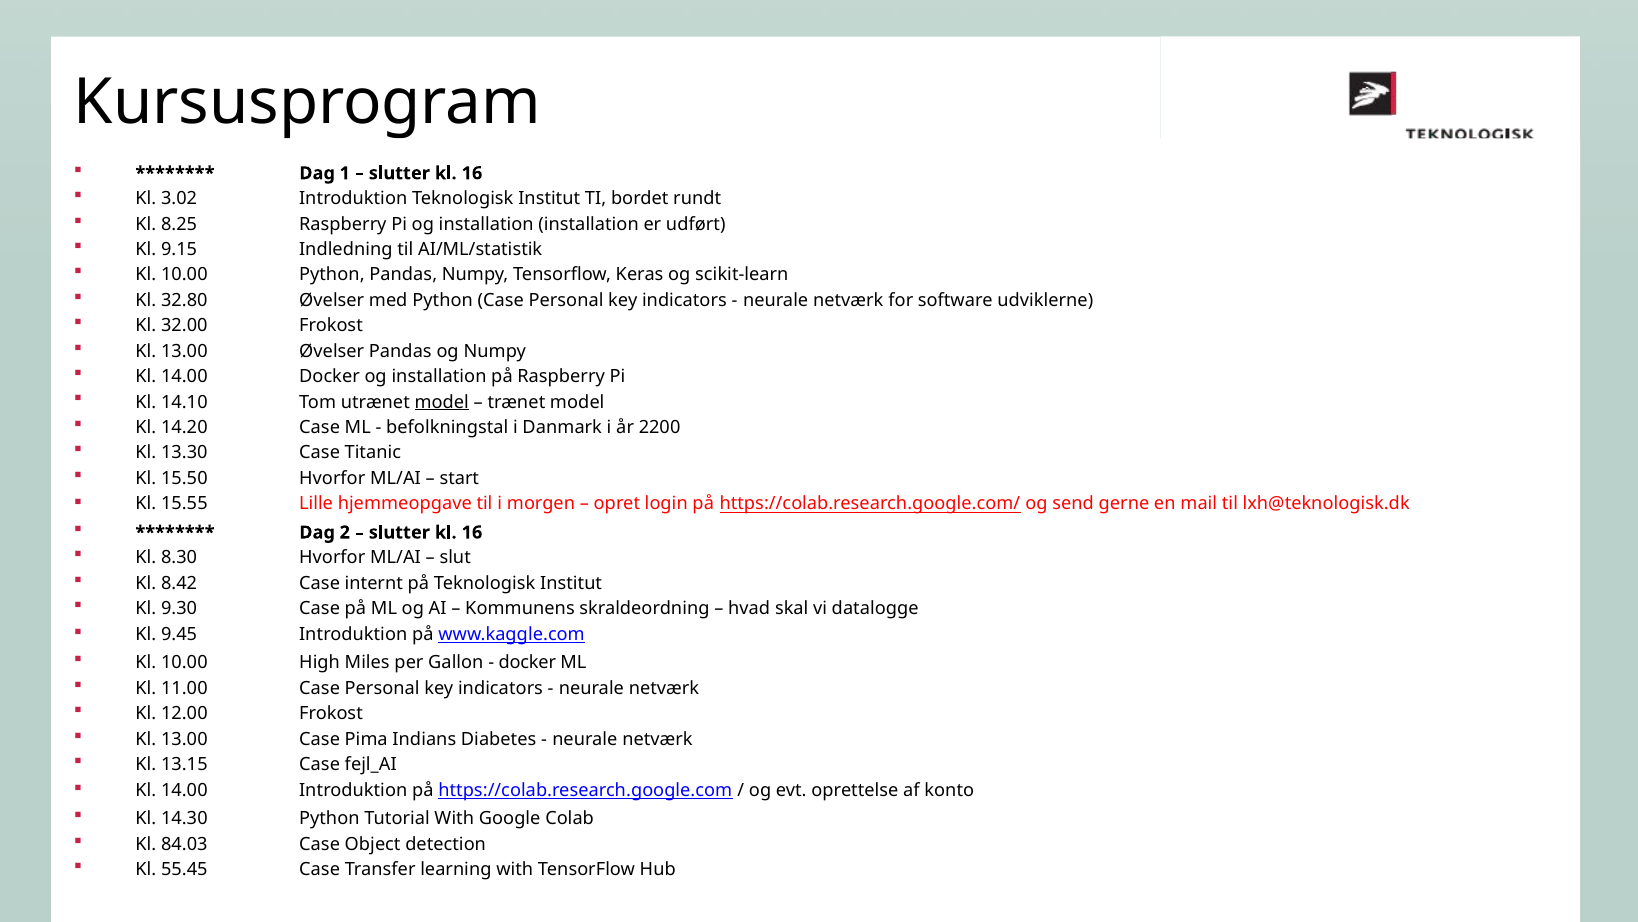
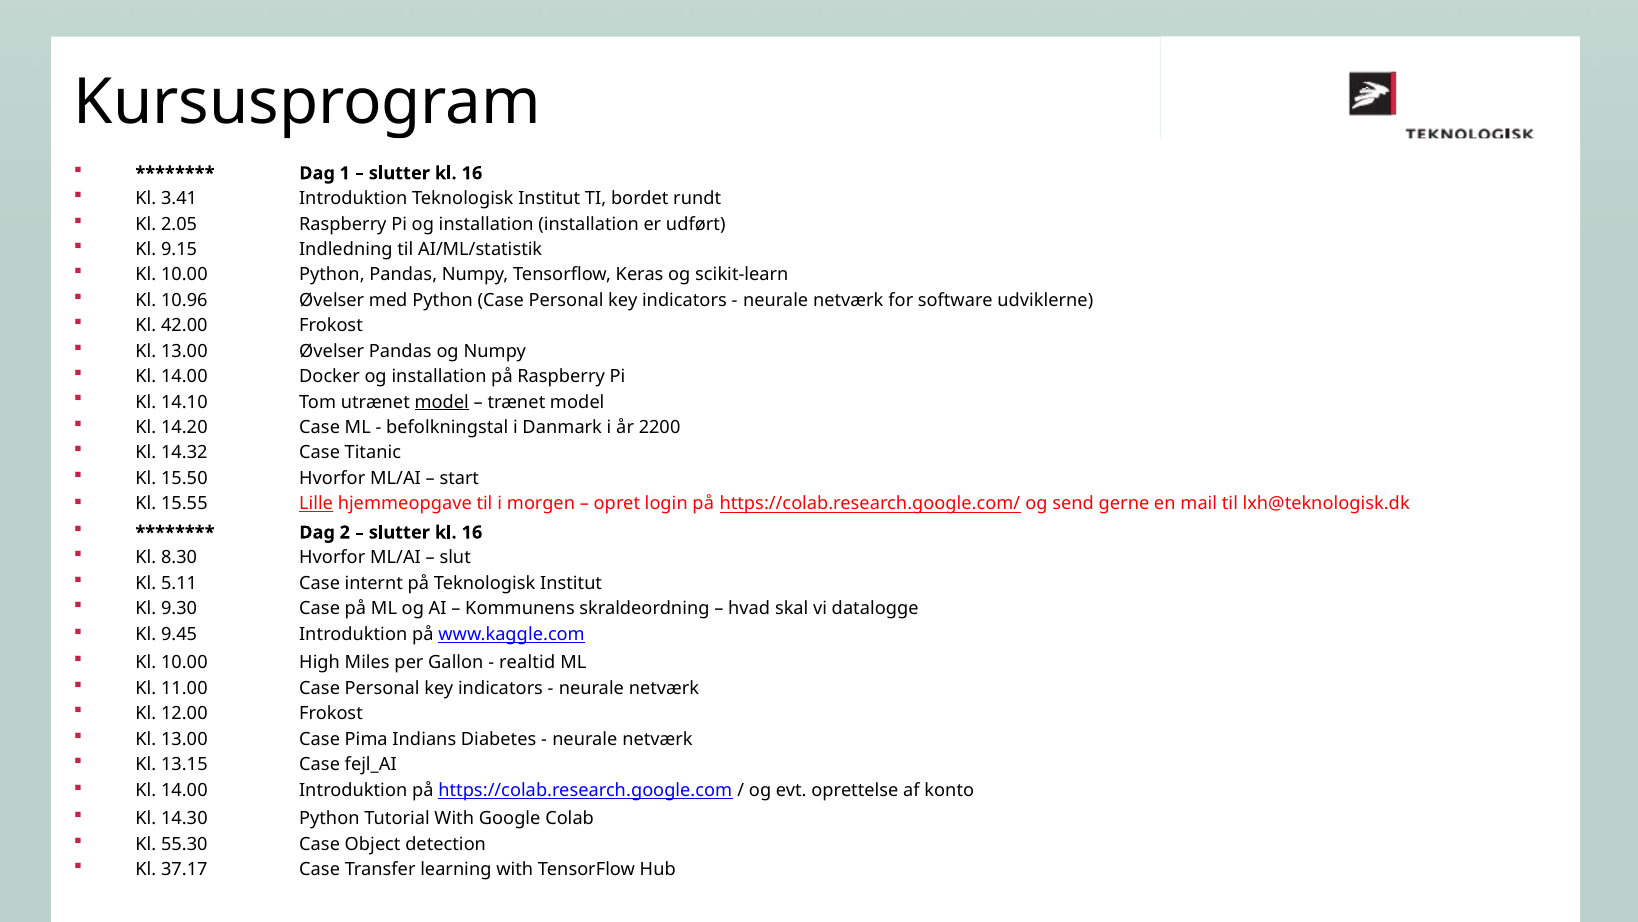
3.02: 3.02 -> 3.41
8.25: 8.25 -> 2.05
32.80: 32.80 -> 10.96
32.00: 32.00 -> 42.00
13.30: 13.30 -> 14.32
Lille underline: none -> present
8.42: 8.42 -> 5.11
docker at (527, 662): docker -> realtid
84.03: 84.03 -> 55.30
55.45: 55.45 -> 37.17
